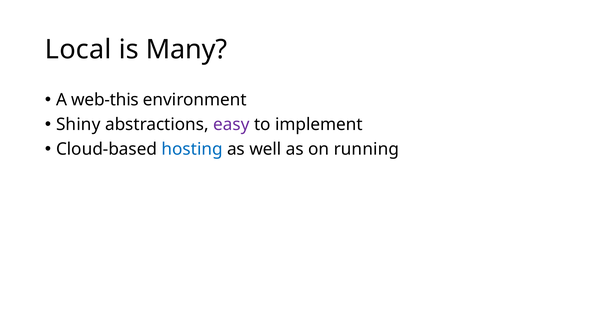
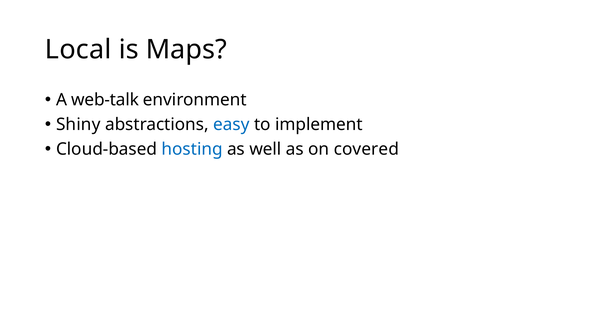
Many: Many -> Maps
web-this: web-this -> web-talk
easy colour: purple -> blue
running: running -> covered
